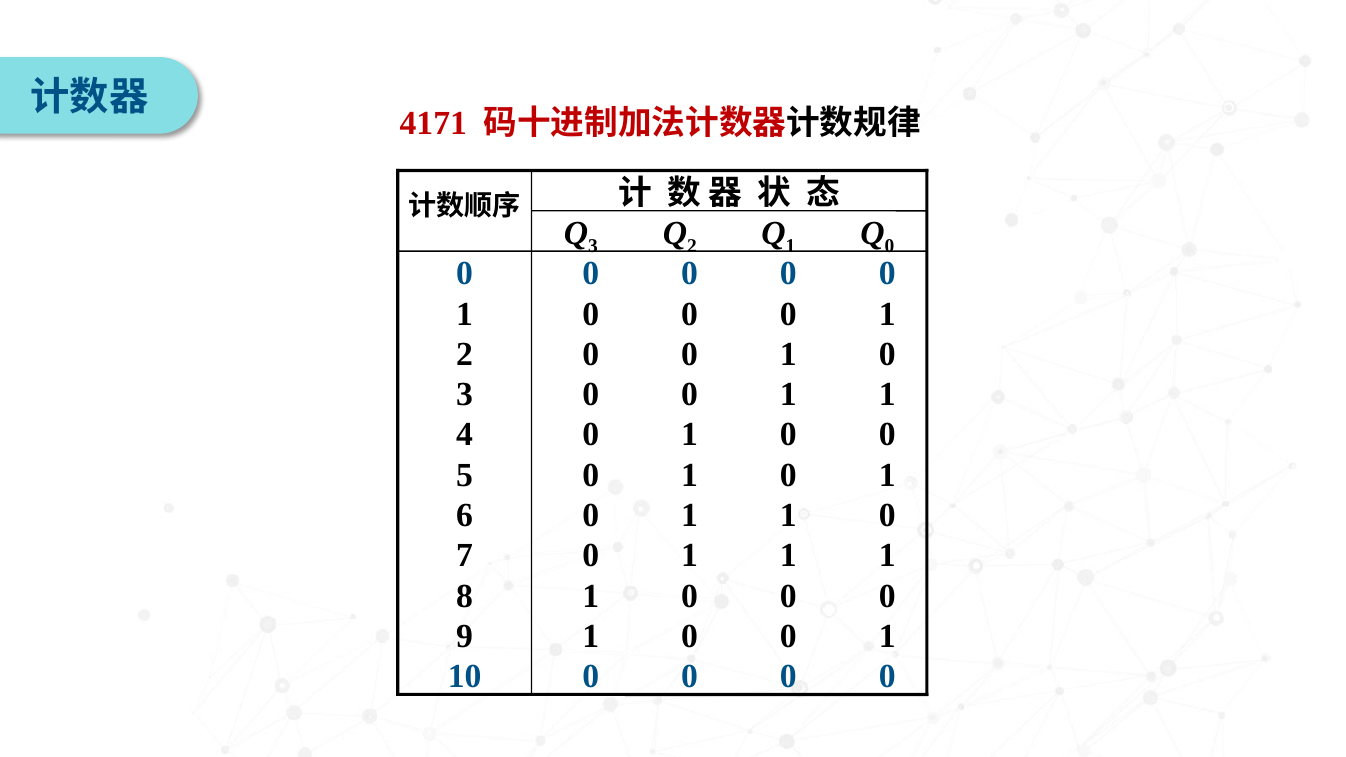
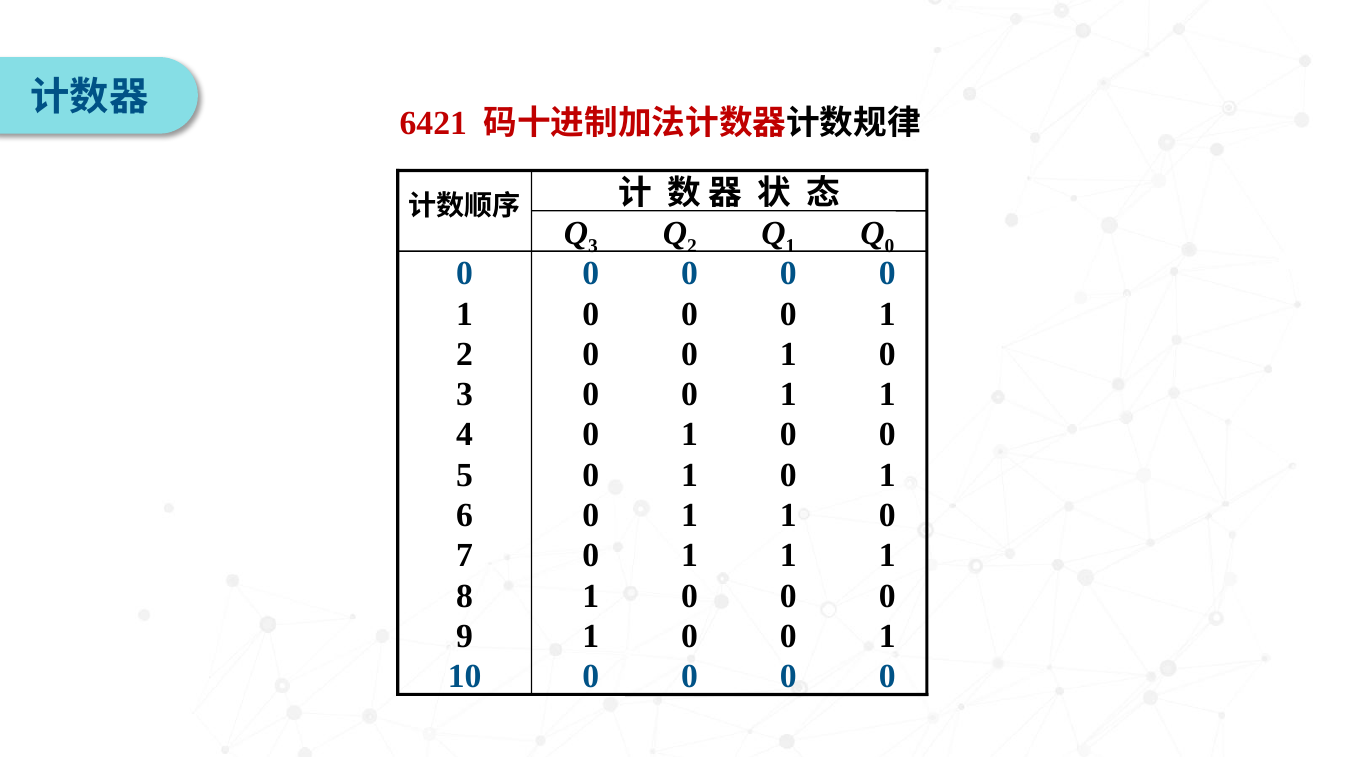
4171: 4171 -> 6421
